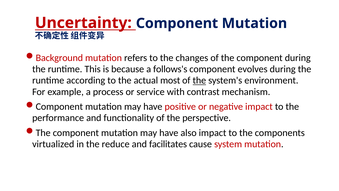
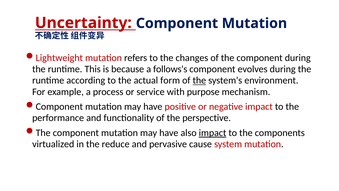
Background: Background -> Lightweight
most: most -> form
contrast: contrast -> purpose
impact at (213, 133) underline: none -> present
facilitates: facilitates -> pervasive
